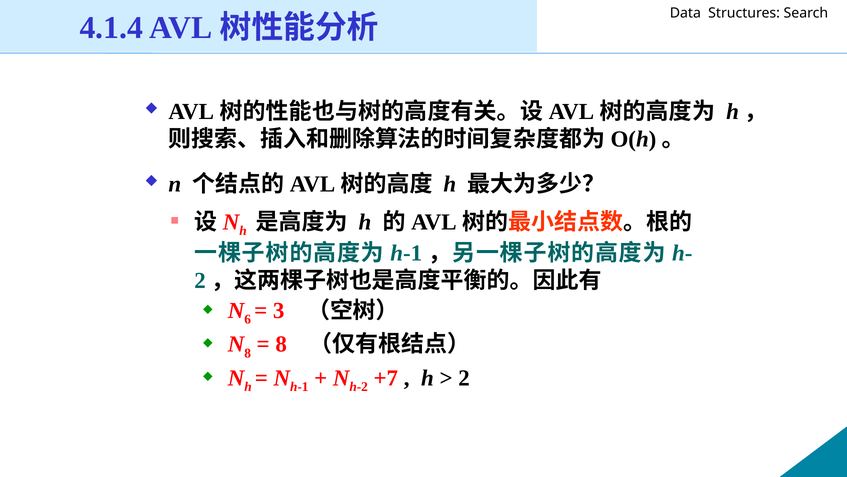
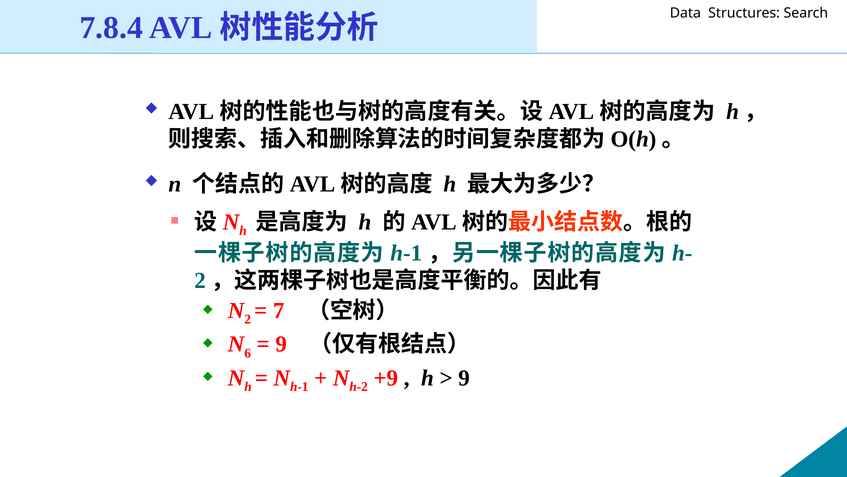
4.1.4: 4.1.4 -> 7.8.4
6: 6 -> 2
3: 3 -> 7
N 8: 8 -> 6
8 at (281, 344): 8 -> 9
+7: +7 -> +9
2 at (464, 378): 2 -> 9
